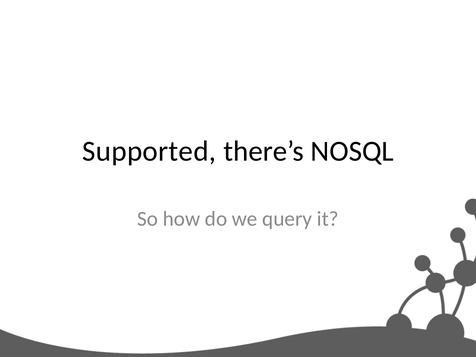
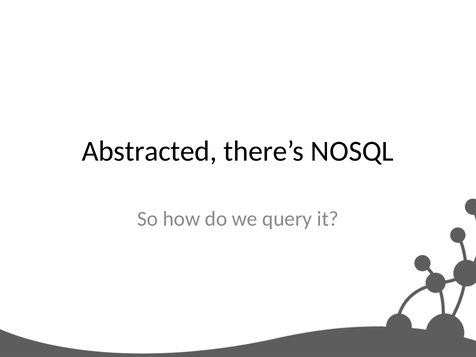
Supported: Supported -> Abstracted
